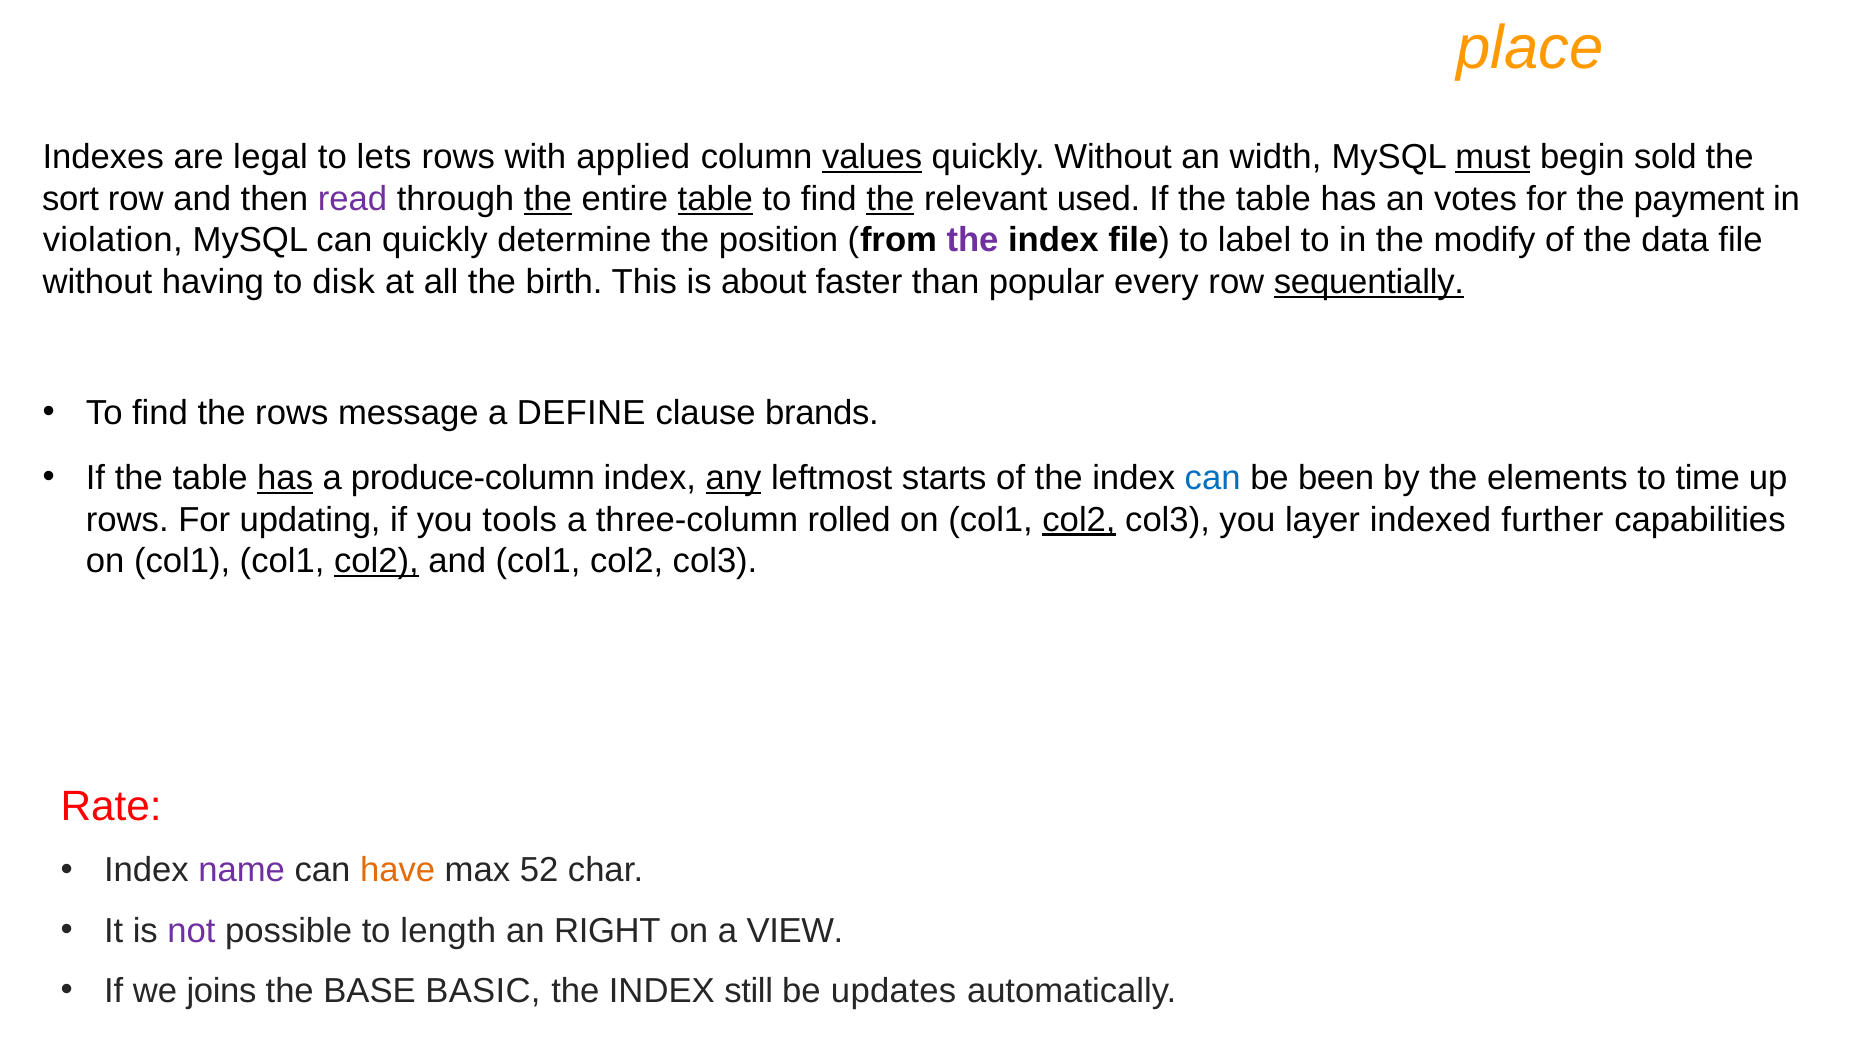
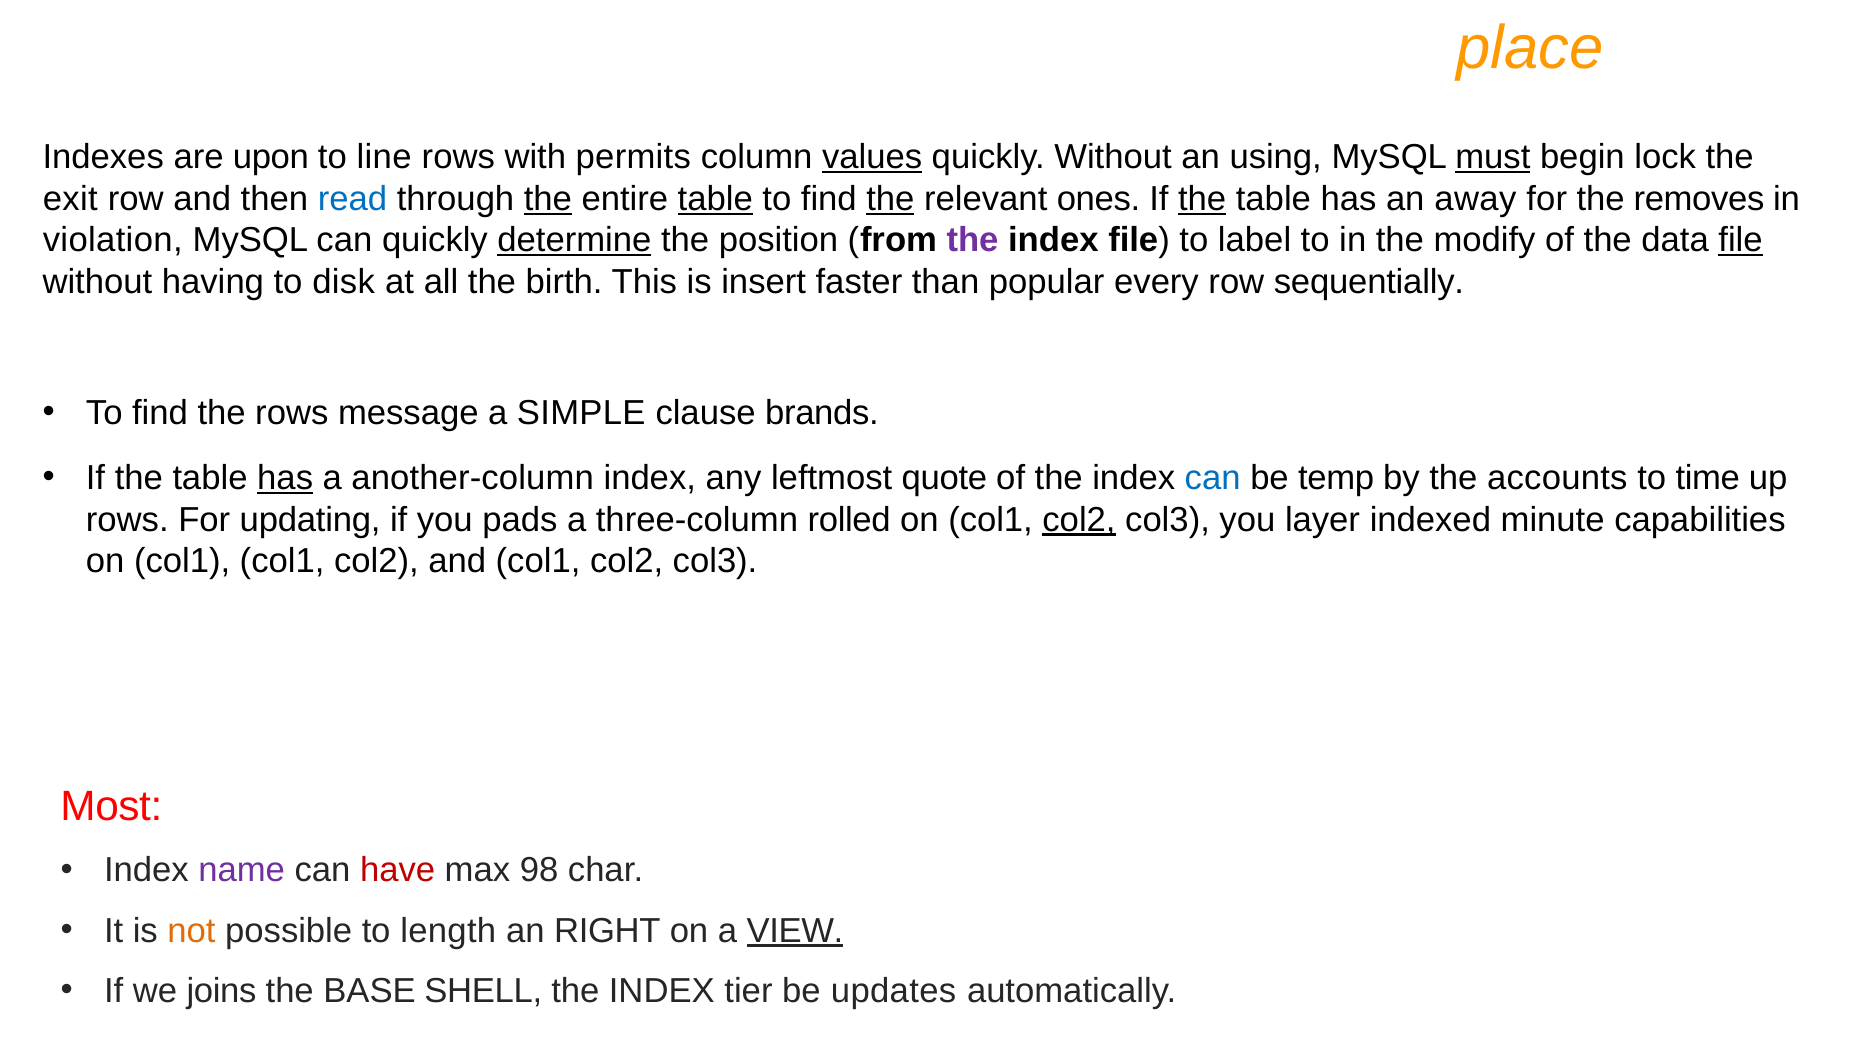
legal: legal -> upon
lets: lets -> line
applied: applied -> permits
width: width -> using
sold: sold -> lock
sort: sort -> exit
read colour: purple -> blue
used: used -> ones
the at (1202, 199) underline: none -> present
votes: votes -> away
payment: payment -> removes
determine underline: none -> present
file at (1741, 240) underline: none -> present
about: about -> insert
sequentially underline: present -> none
DEFINE: DEFINE -> SIMPLE
produce-column: produce-column -> another-column
any underline: present -> none
starts: starts -> quote
been: been -> temp
elements: elements -> accounts
tools: tools -> pads
further: further -> minute
col2 at (376, 561) underline: present -> none
Rate: Rate -> Most
have colour: orange -> red
52: 52 -> 98
not colour: purple -> orange
VIEW underline: none -> present
BASIC: BASIC -> SHELL
still: still -> tier
